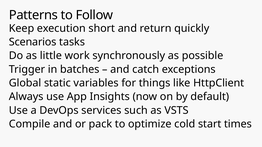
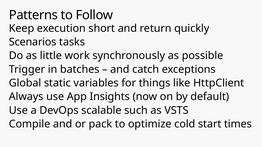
services: services -> scalable
